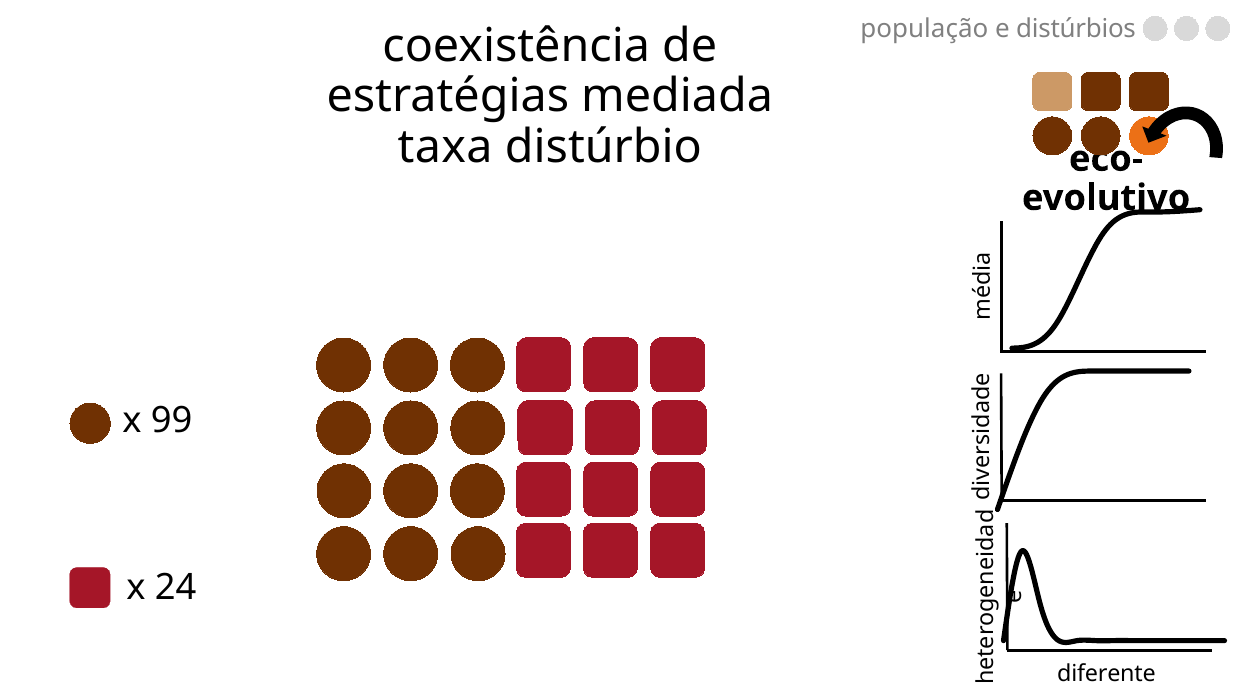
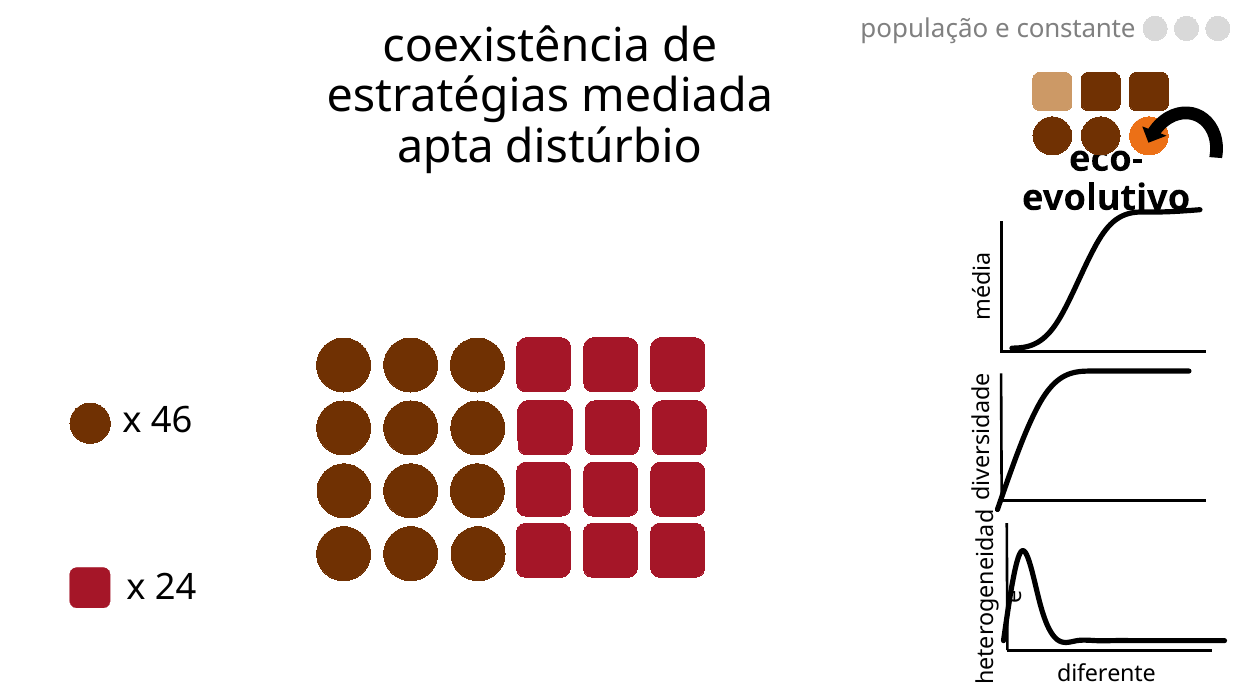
distúrbios: distúrbios -> constante
taxa: taxa -> apta
99: 99 -> 46
